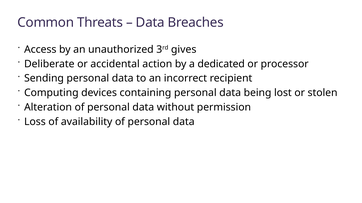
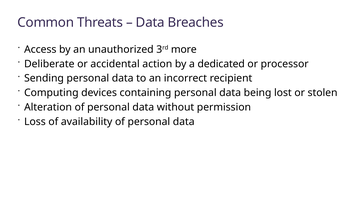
gives: gives -> more
